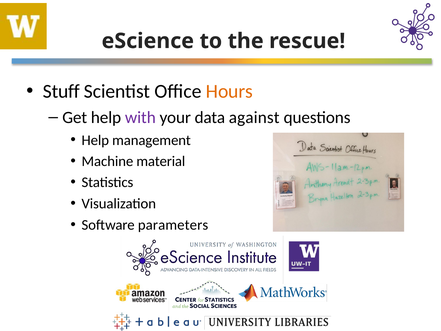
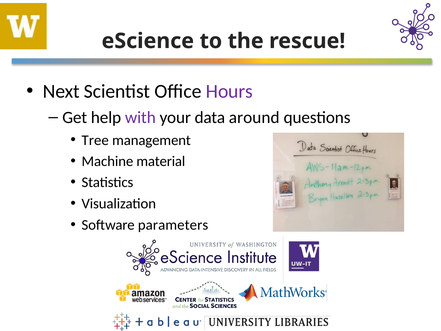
Stuff: Stuff -> Next
Hours colour: orange -> purple
against: against -> around
Help at (95, 140): Help -> Tree
